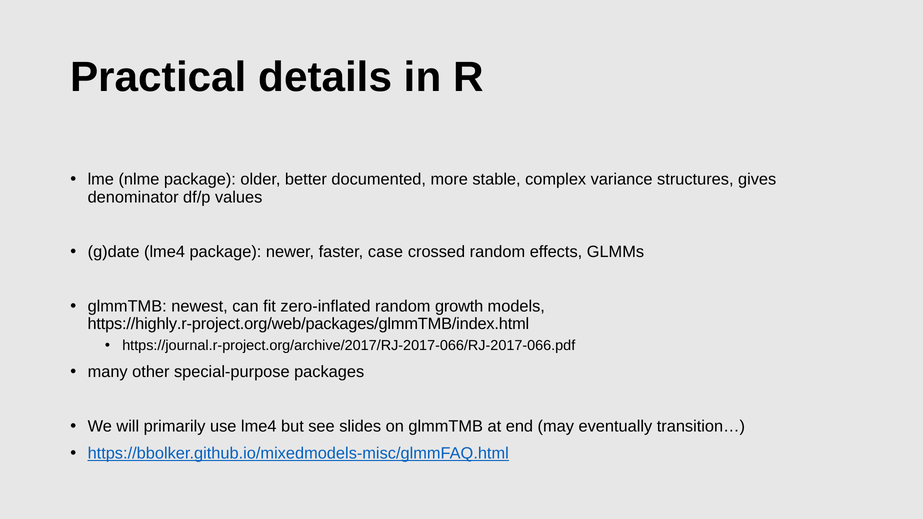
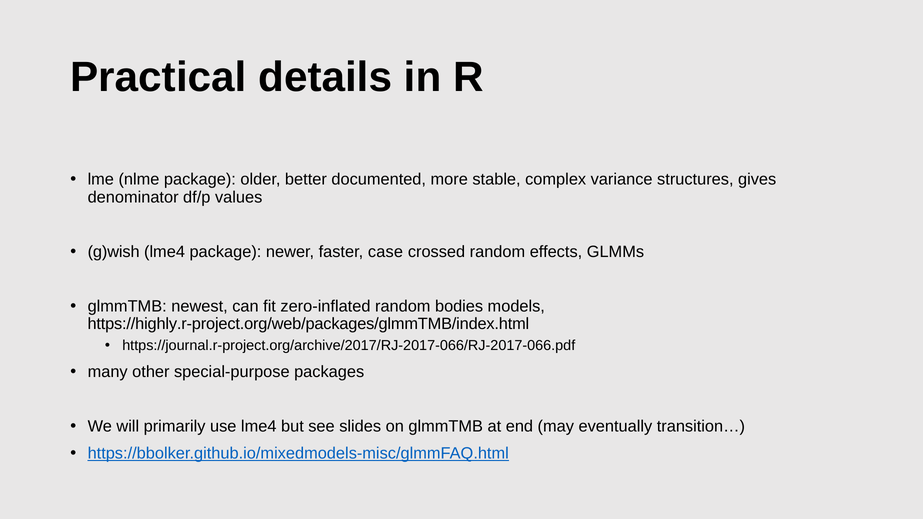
g)date: g)date -> g)wish
growth: growth -> bodies
